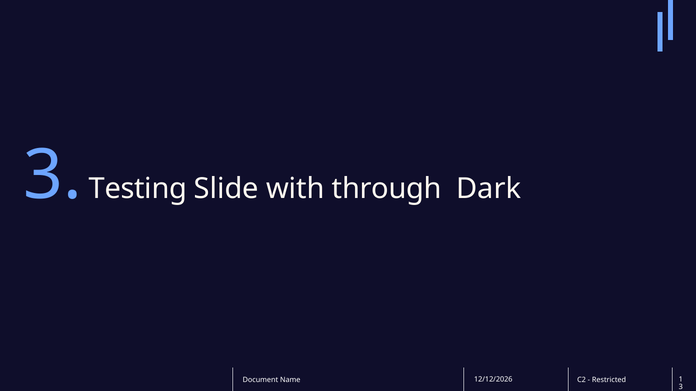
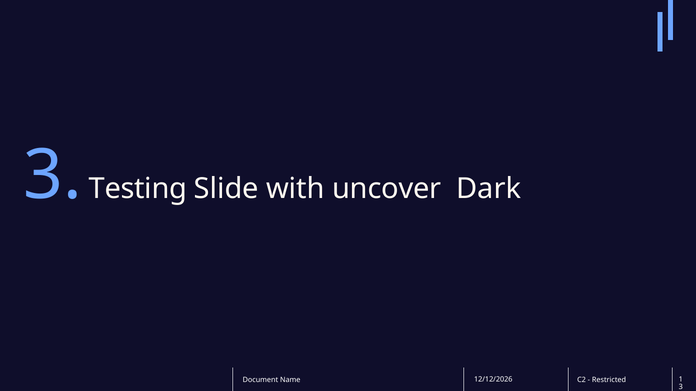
through: through -> uncover
